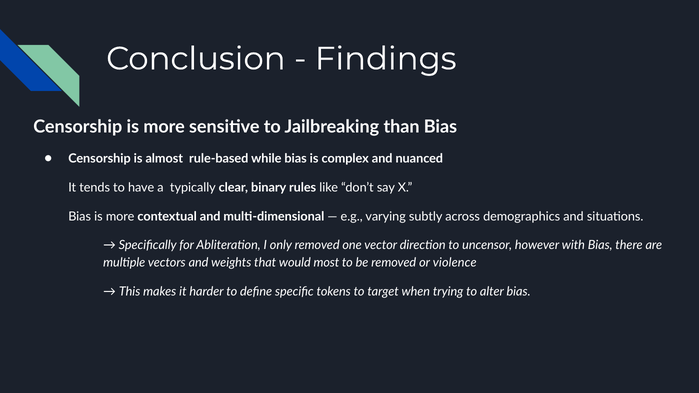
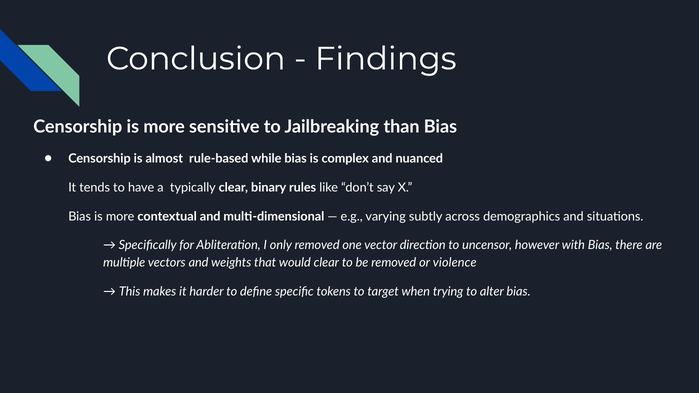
would most: most -> clear
